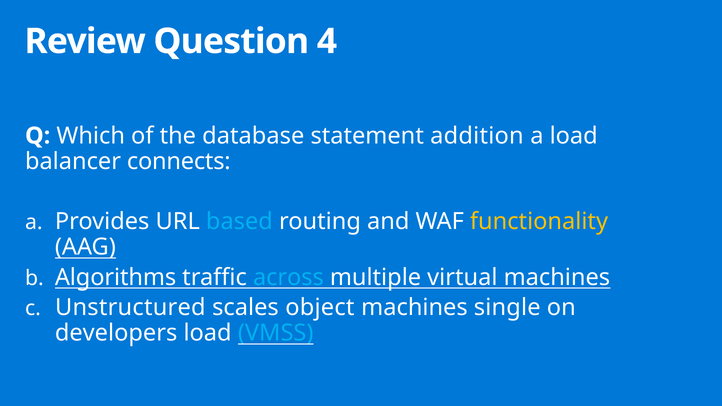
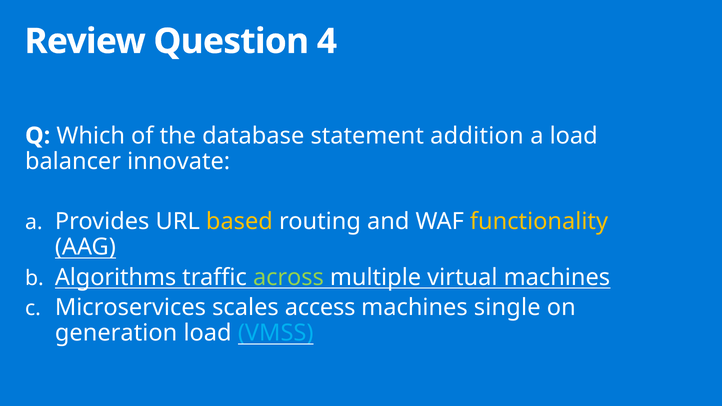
connects: connects -> innovate
based colour: light blue -> yellow
across colour: light blue -> light green
Unstructured: Unstructured -> Microservices
object: object -> access
developers: developers -> generation
